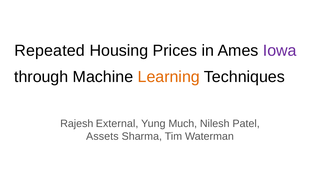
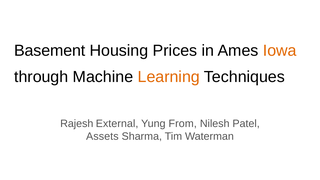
Repeated: Repeated -> Basement
Iowa colour: purple -> orange
Much: Much -> From
